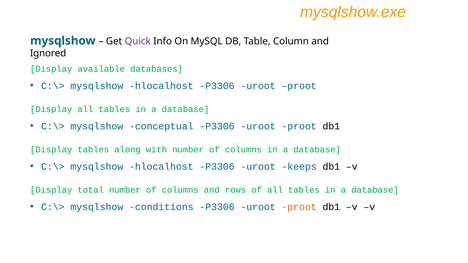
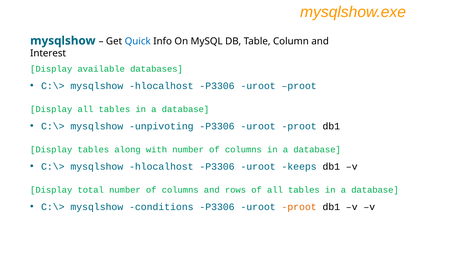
Quick colour: purple -> blue
Ignored: Ignored -> Interest
conceptual: conceptual -> unpivoting
